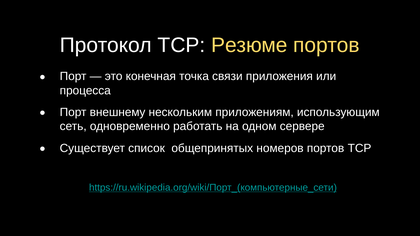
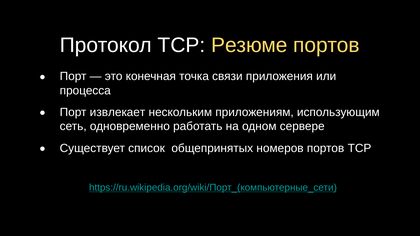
внешнему: внешнему -> извлекает
